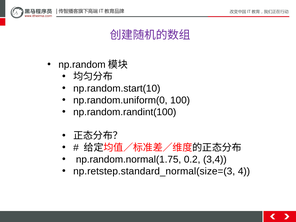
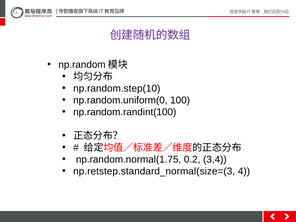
np.random.start(10: np.random.start(10 -> np.random.step(10
